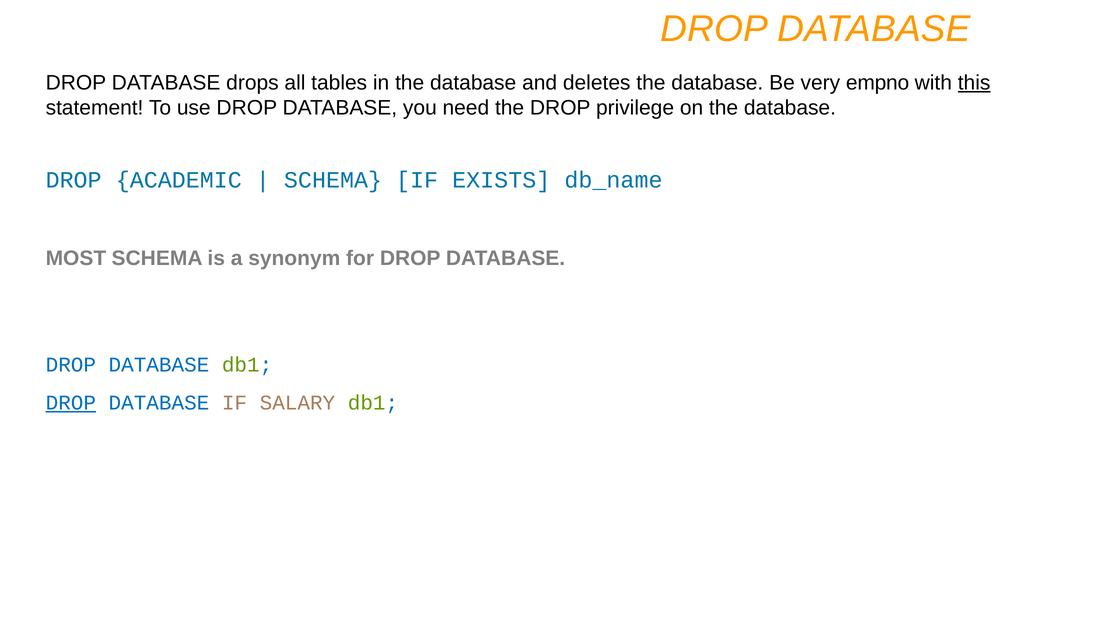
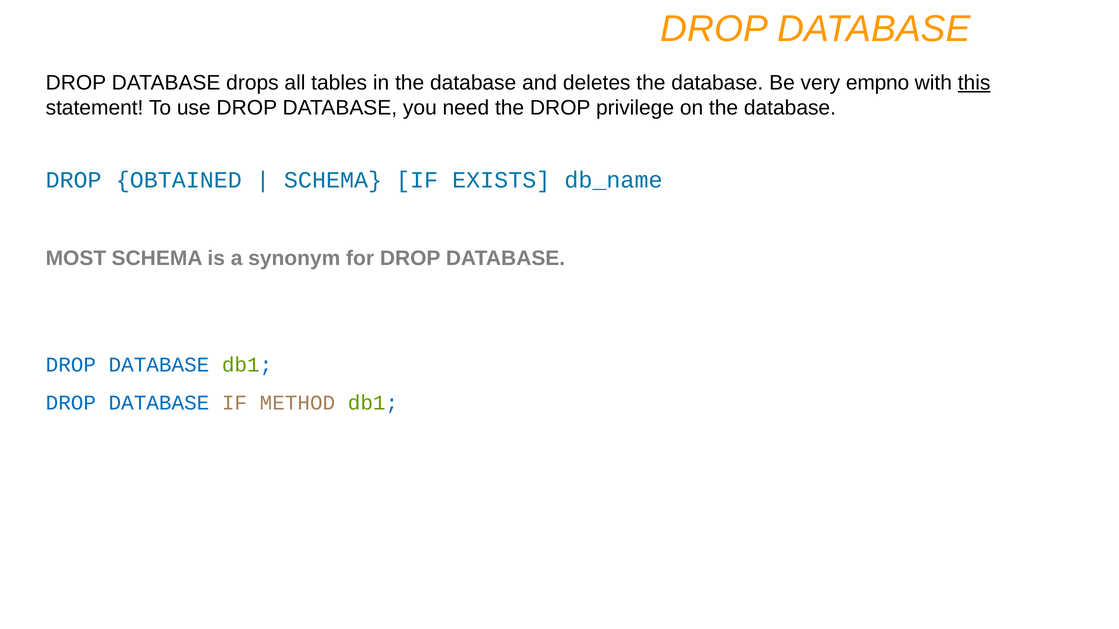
ACADEMIC: ACADEMIC -> OBTAINED
DROP at (71, 403) underline: present -> none
SALARY: SALARY -> METHOD
